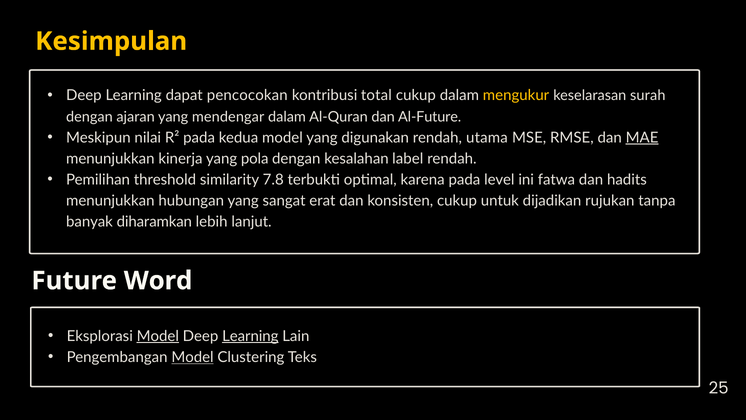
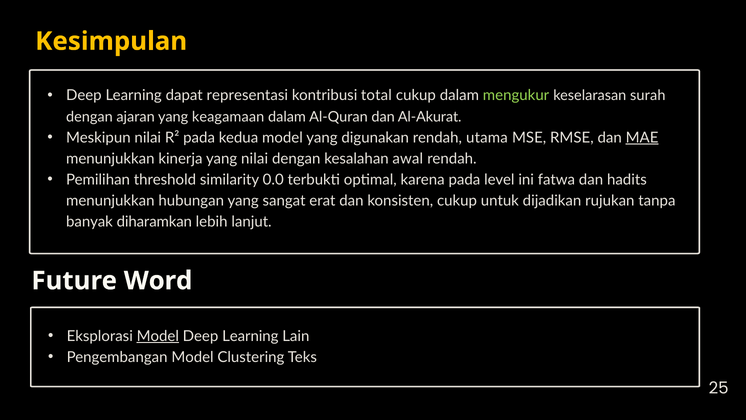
pencocokan: pencocokan -> representasi
mengukur colour: yellow -> light green
mendengar: mendengar -> keagamaan
Al-Future: Al-Future -> Al-Akurat
yang pola: pola -> nilai
label: label -> awal
7.8: 7.8 -> 0.0
Learning at (250, 336) underline: present -> none
Model at (192, 357) underline: present -> none
